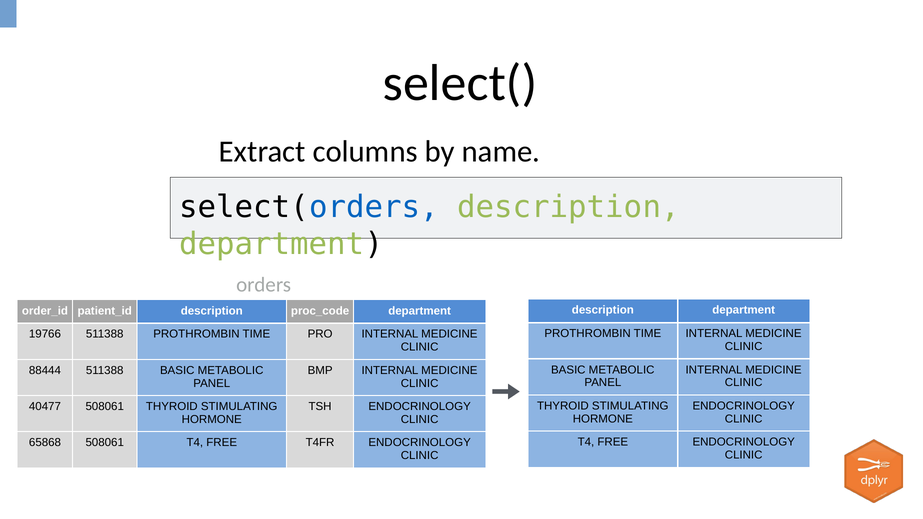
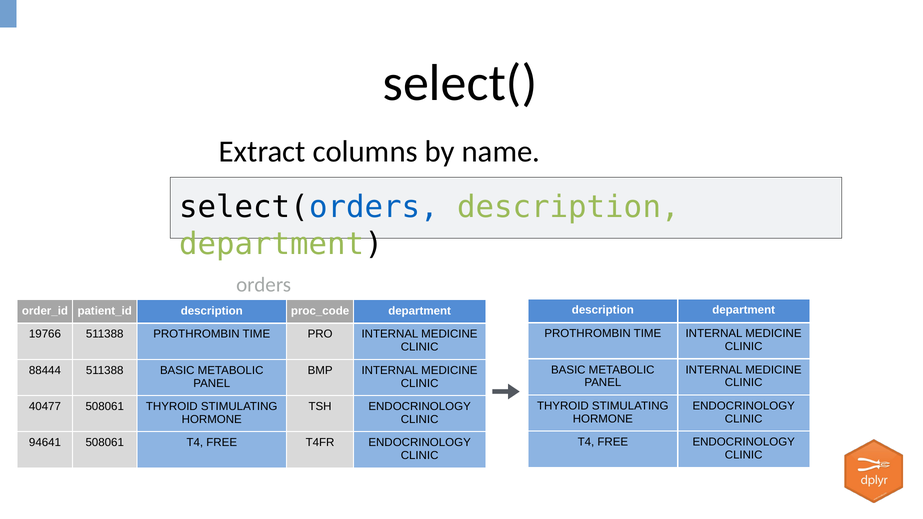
65868: 65868 -> 94641
